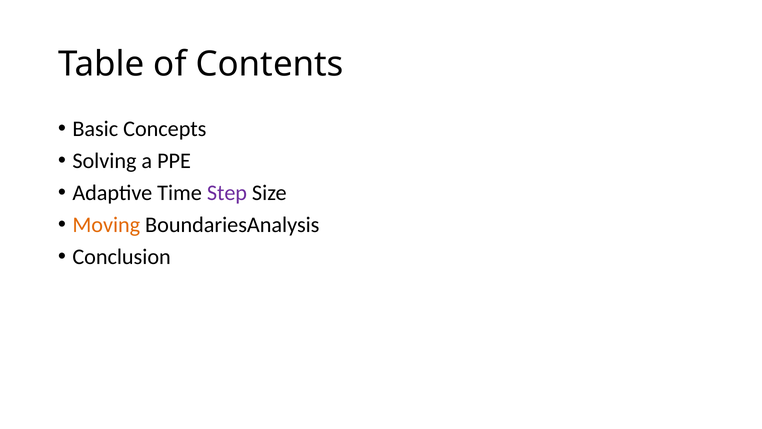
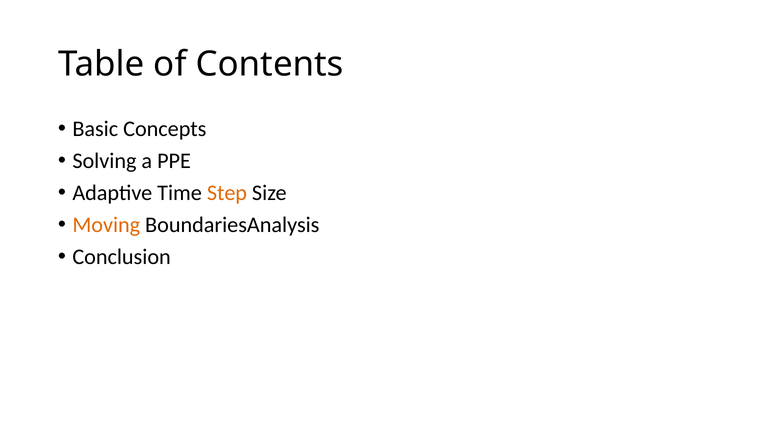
Step colour: purple -> orange
